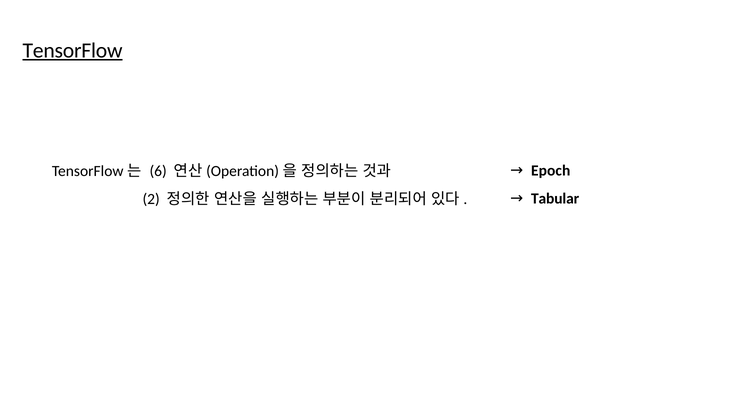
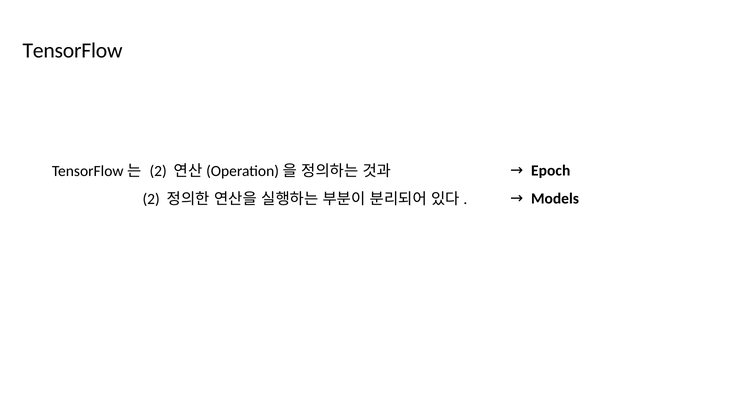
TensorFlow underline: present -> none
6 at (158, 171): 6 -> 2
Tabular: Tabular -> Models
